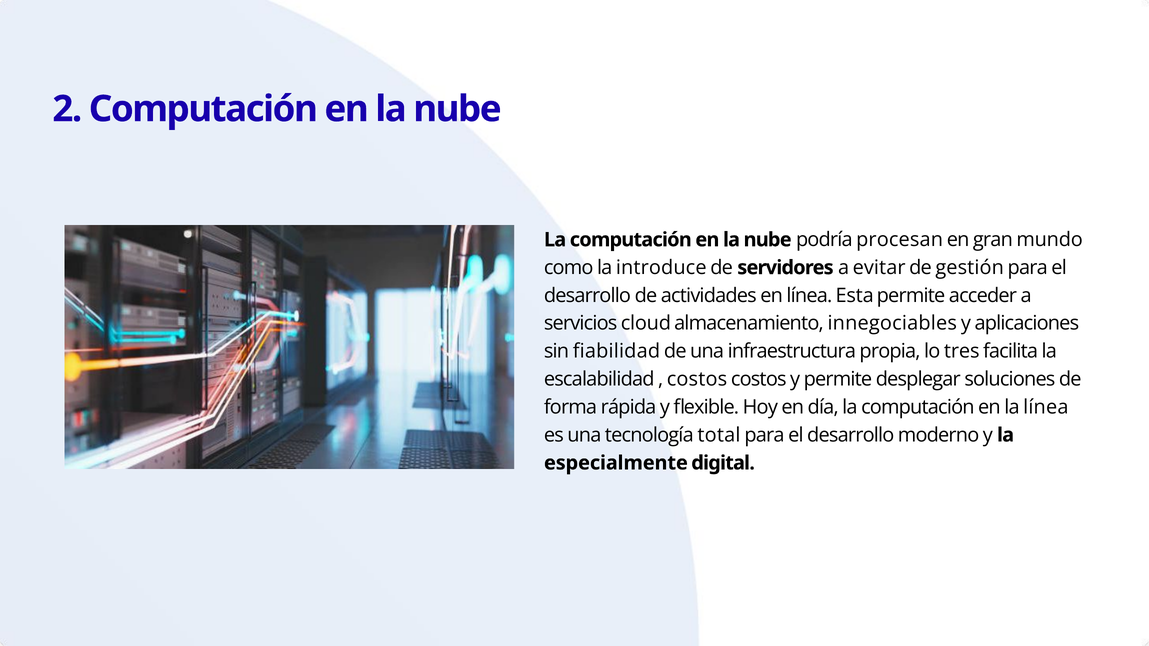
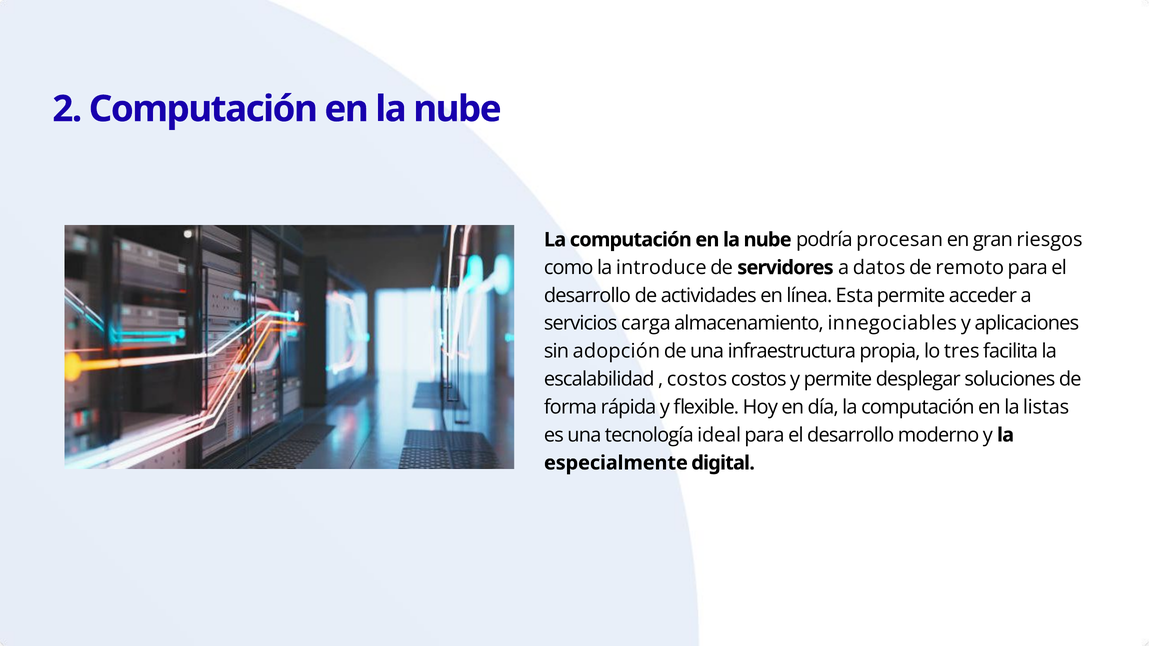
mundo: mundo -> riesgos
evitar: evitar -> datos
gestión: gestión -> remoto
cloud: cloud -> carga
fiabilidad: fiabilidad -> adopción
la línea: línea -> listas
total: total -> ideal
